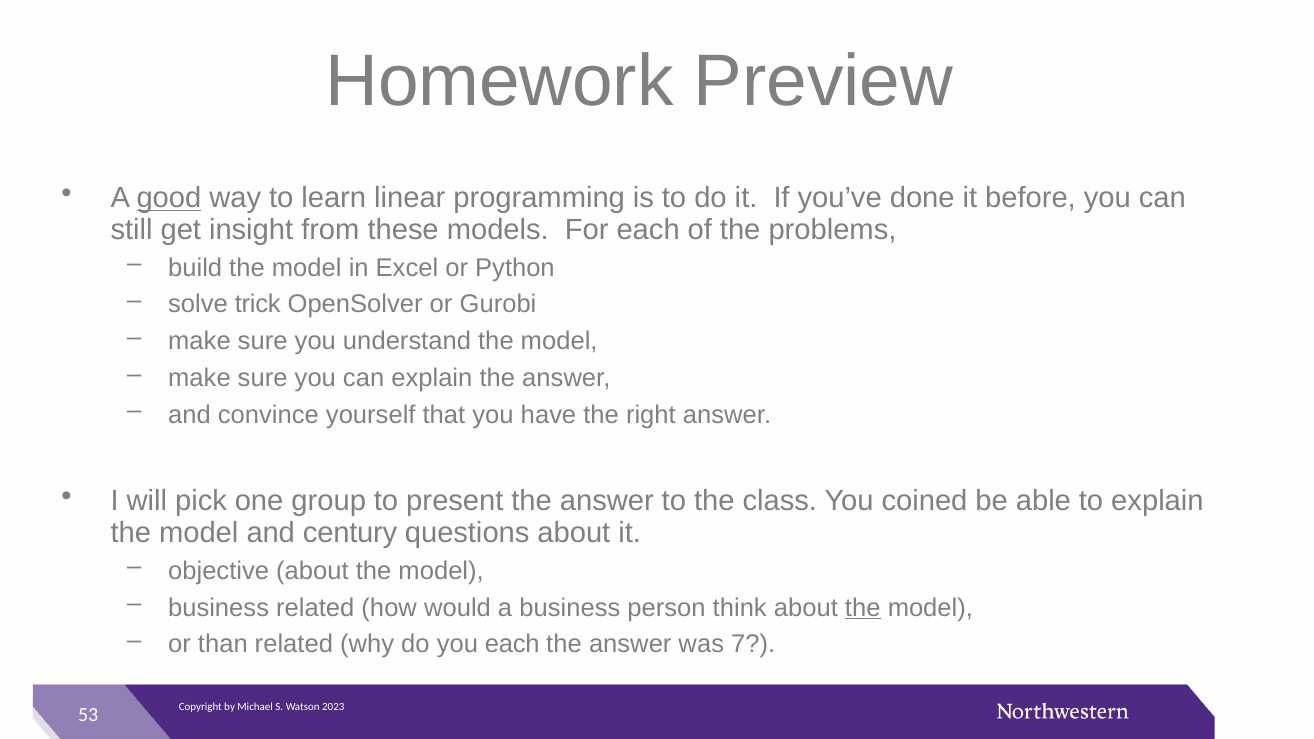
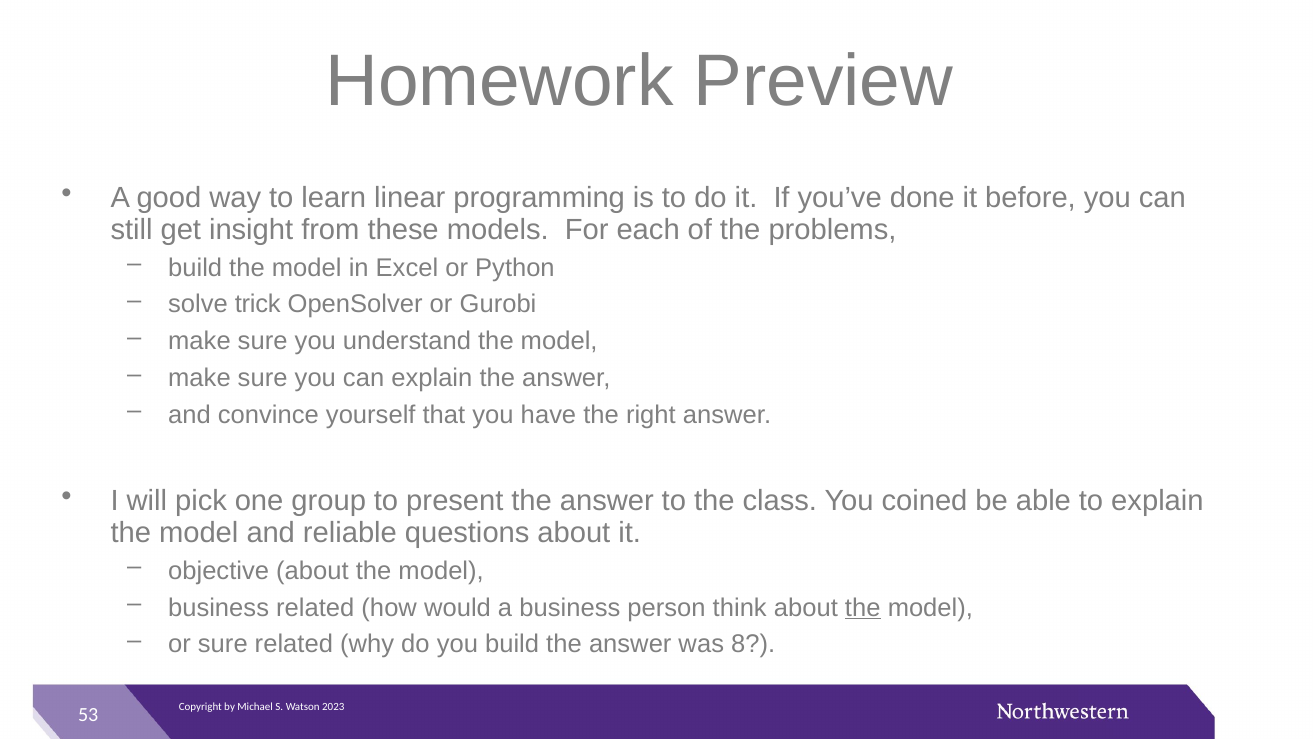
good underline: present -> none
century: century -> reliable
or than: than -> sure
you each: each -> build
7: 7 -> 8
